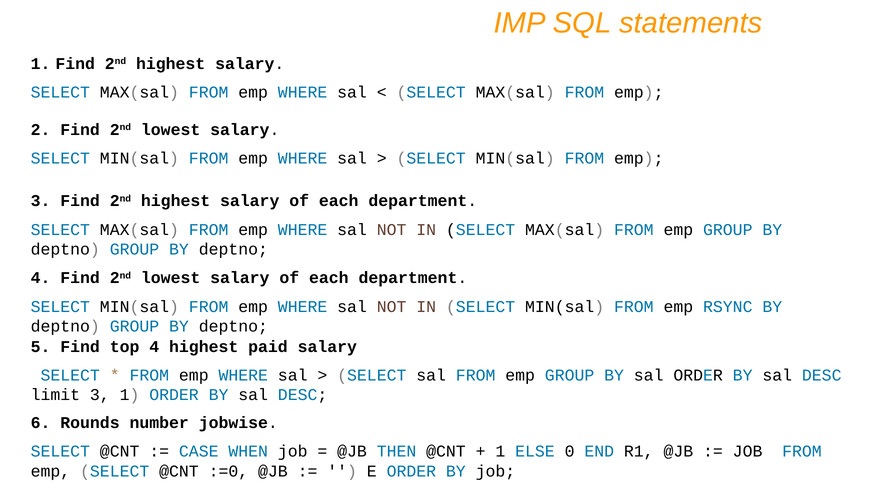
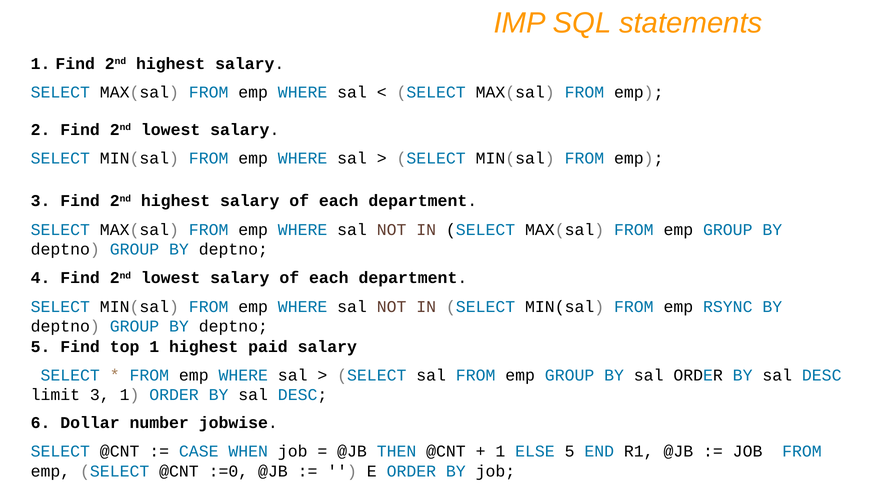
top 4: 4 -> 1
Rounds: Rounds -> Dollar
ELSE 0: 0 -> 5
